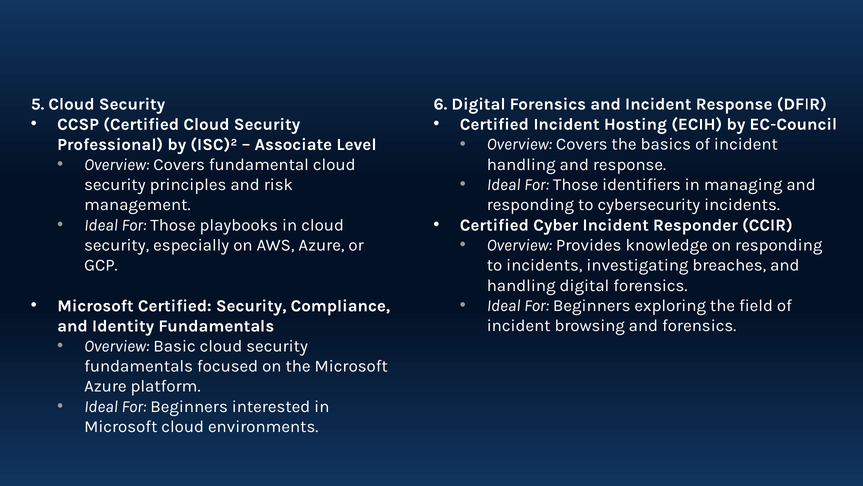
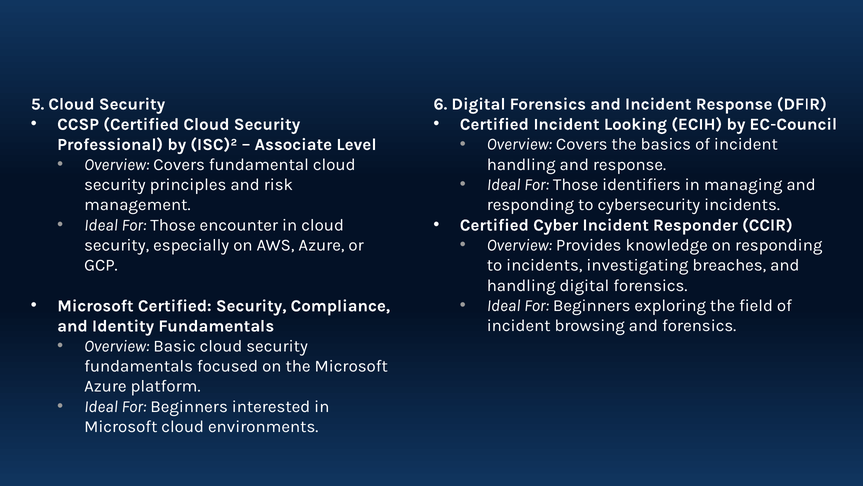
Hosting: Hosting -> Looking
playbooks: playbooks -> encounter
